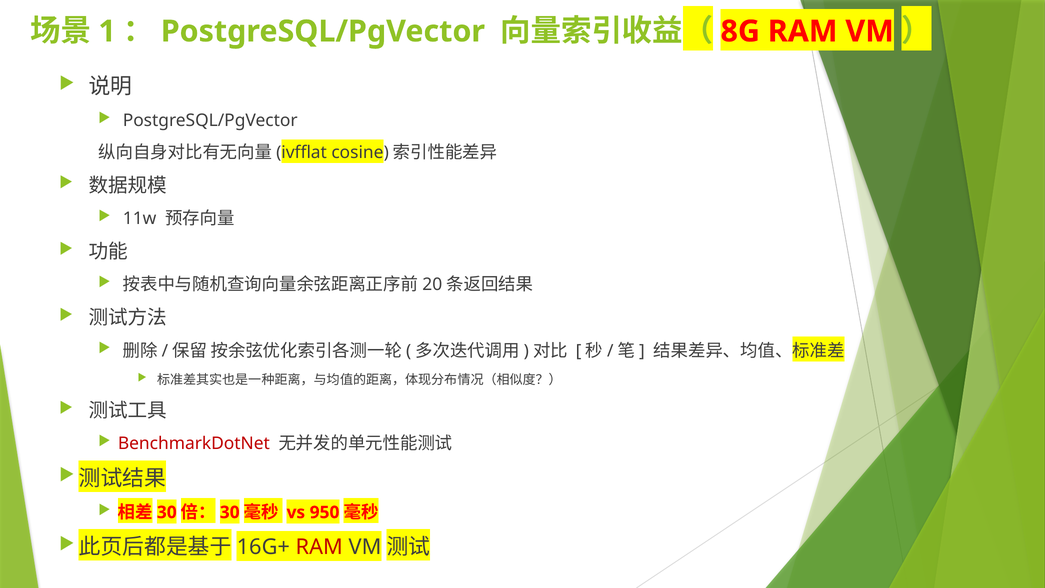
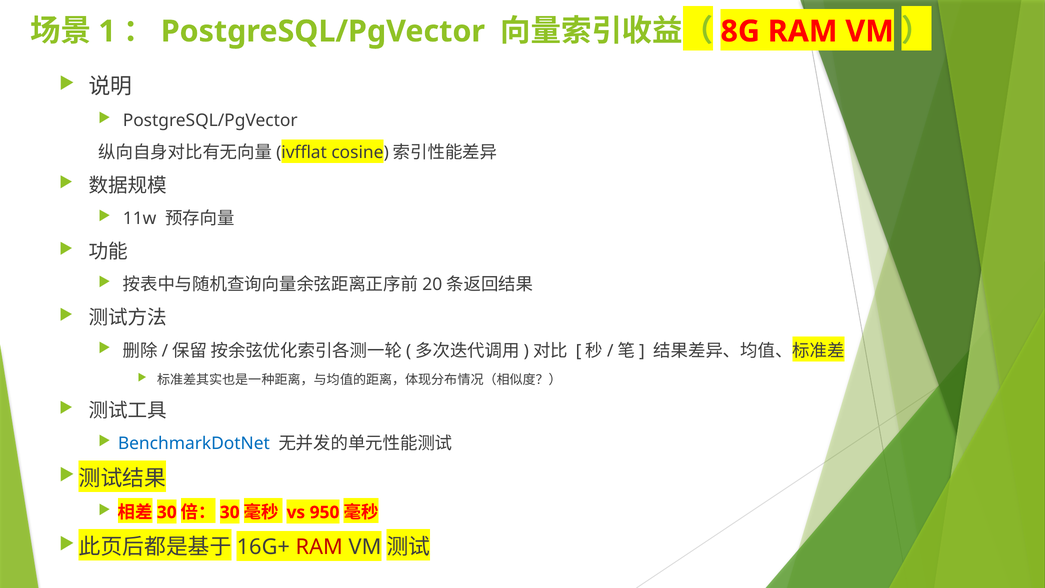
BenchmarkDotNet colour: red -> blue
